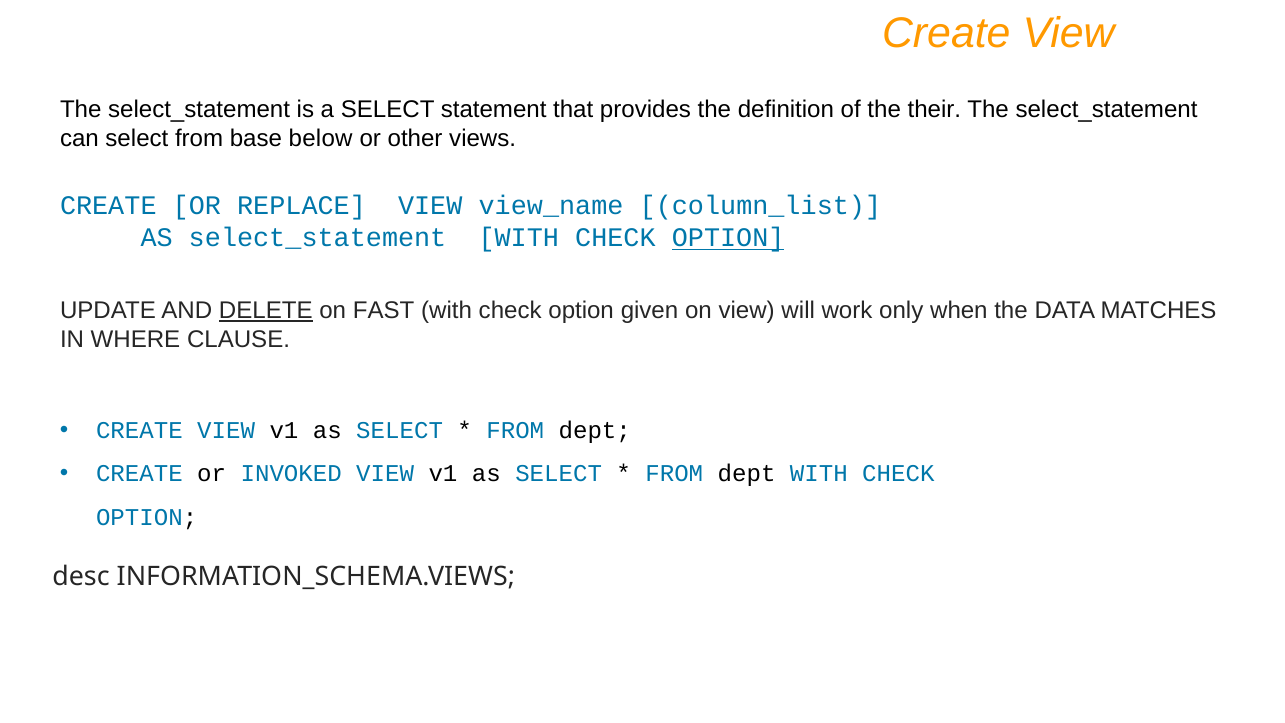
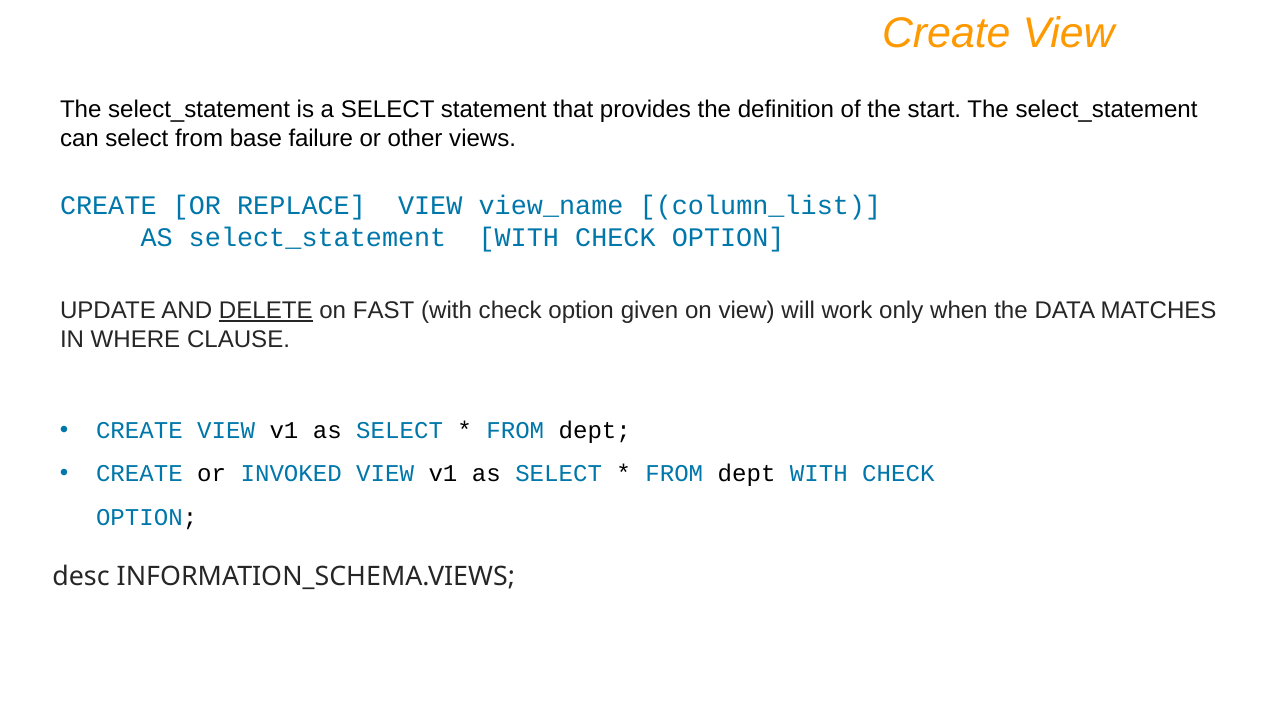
their: their -> start
below: below -> failure
OPTION at (728, 238) underline: present -> none
